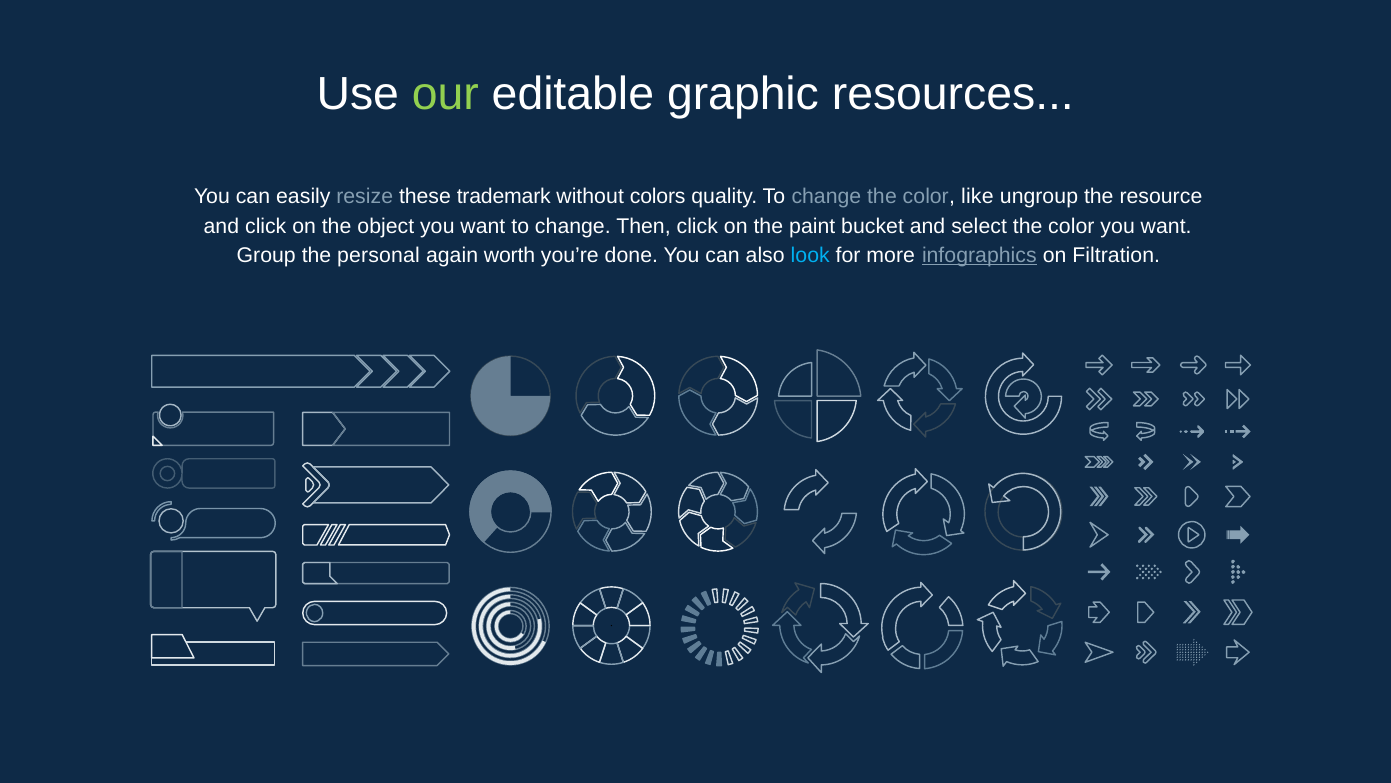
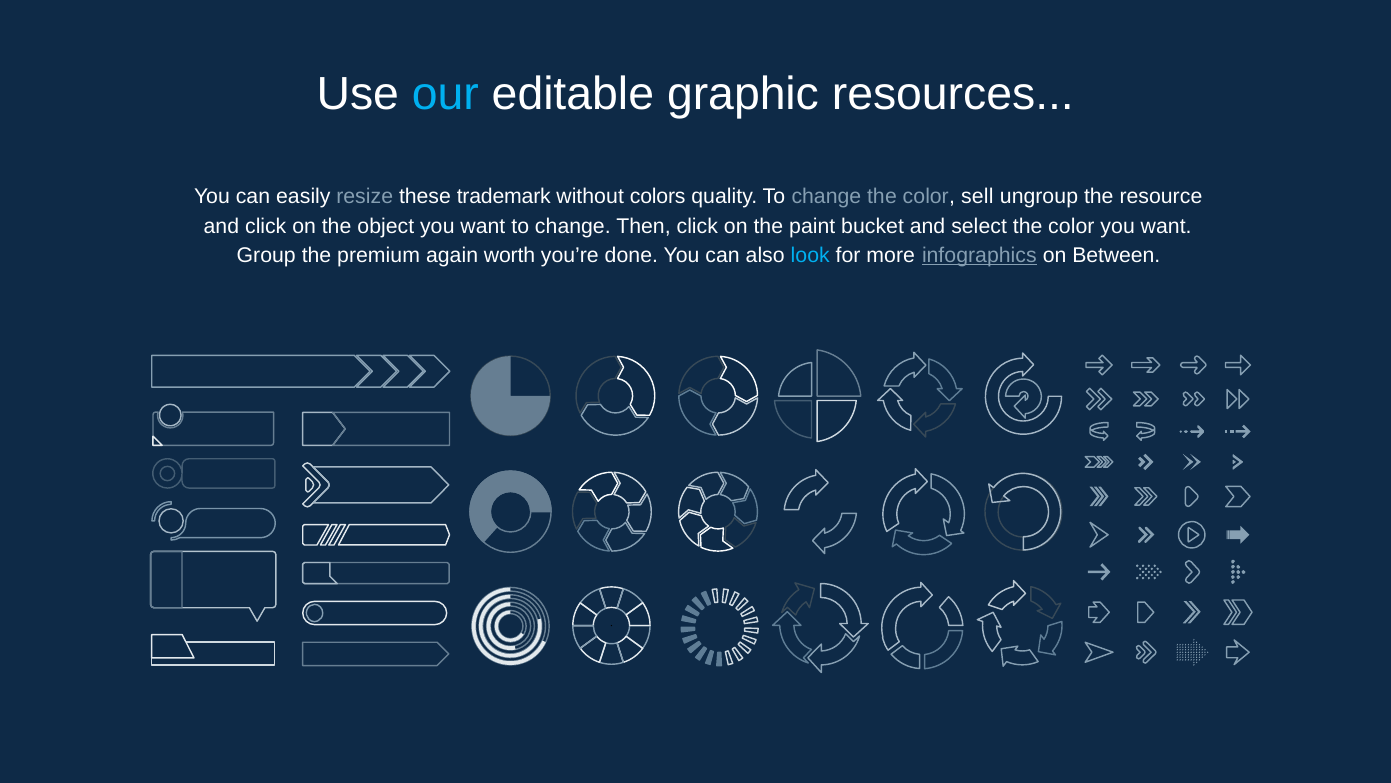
our colour: light green -> light blue
like: like -> sell
personal: personal -> premium
Filtration: Filtration -> Between
